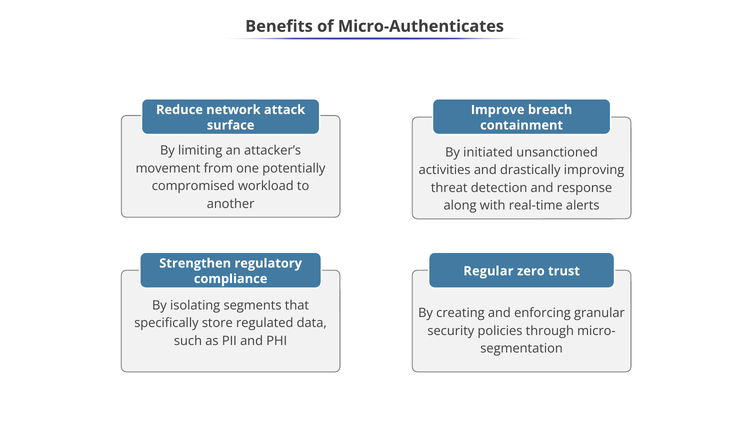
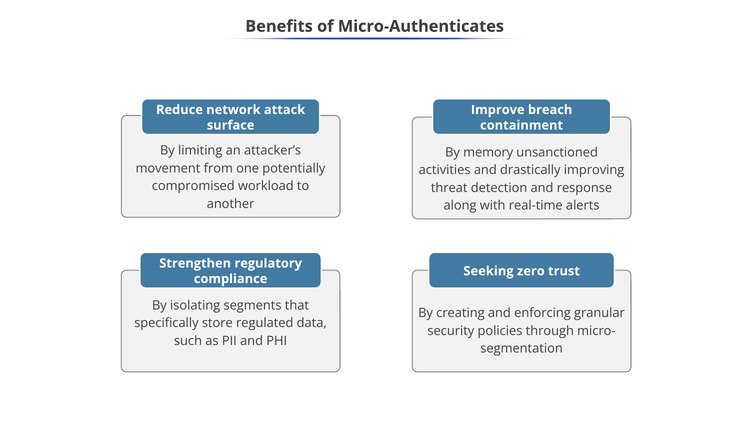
initiated: initiated -> memory
Regular: Regular -> Seeking
